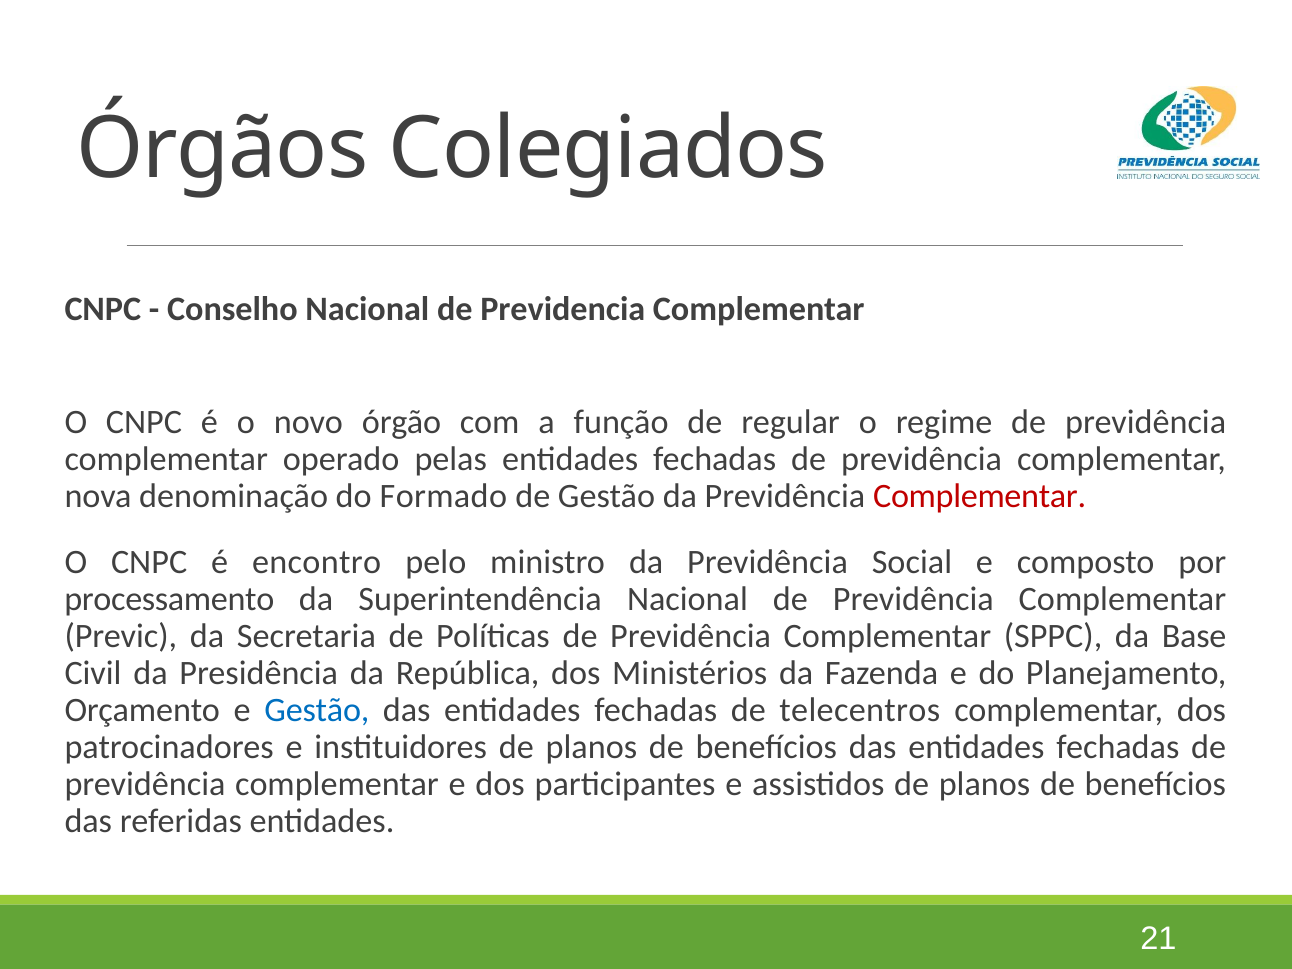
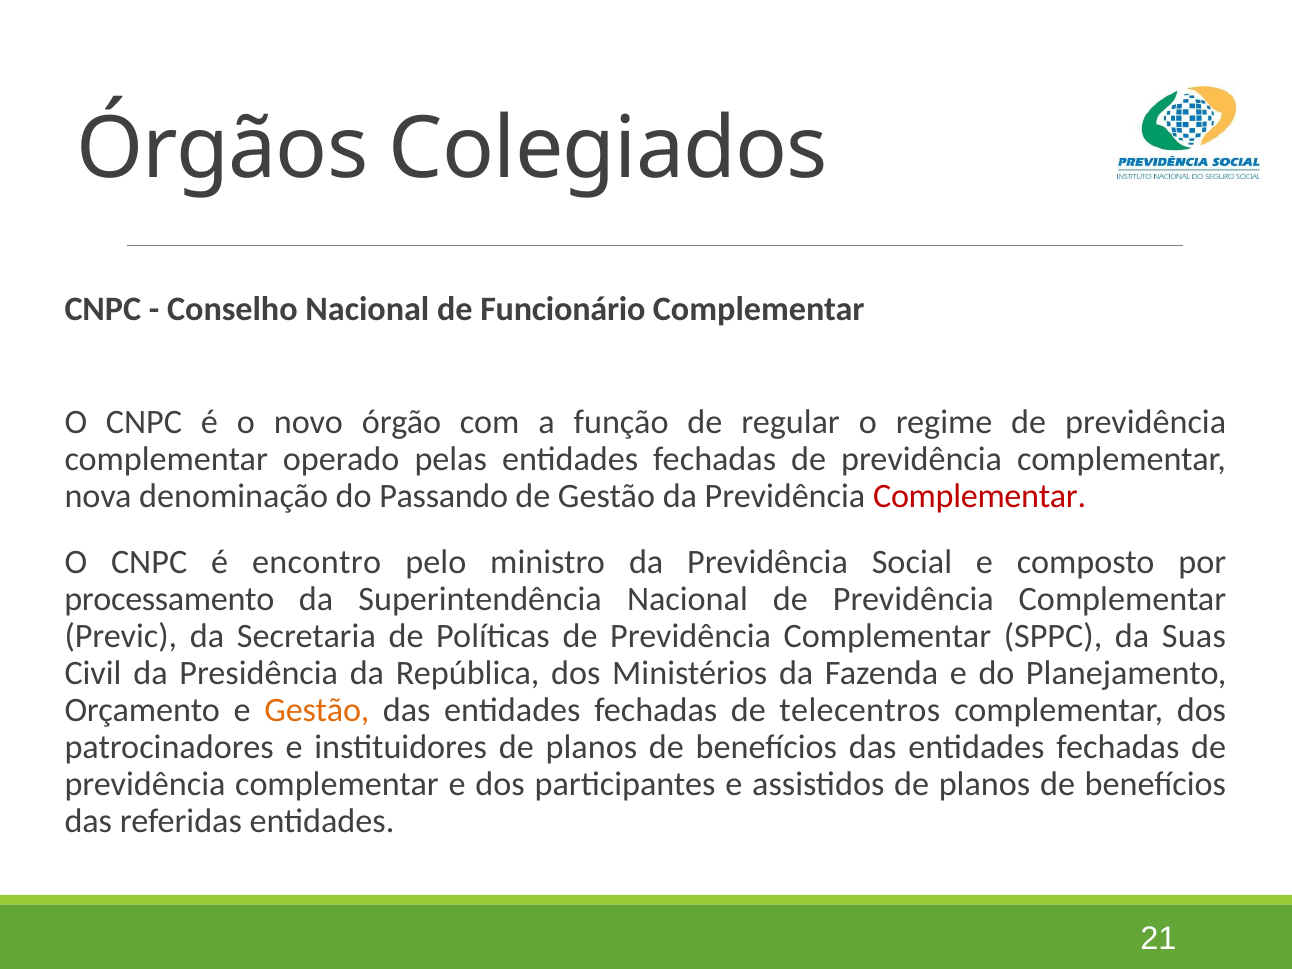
Previdencia: Previdencia -> Funcionário
Formado: Formado -> Passando
Base: Base -> Suas
Gestão at (317, 710) colour: blue -> orange
